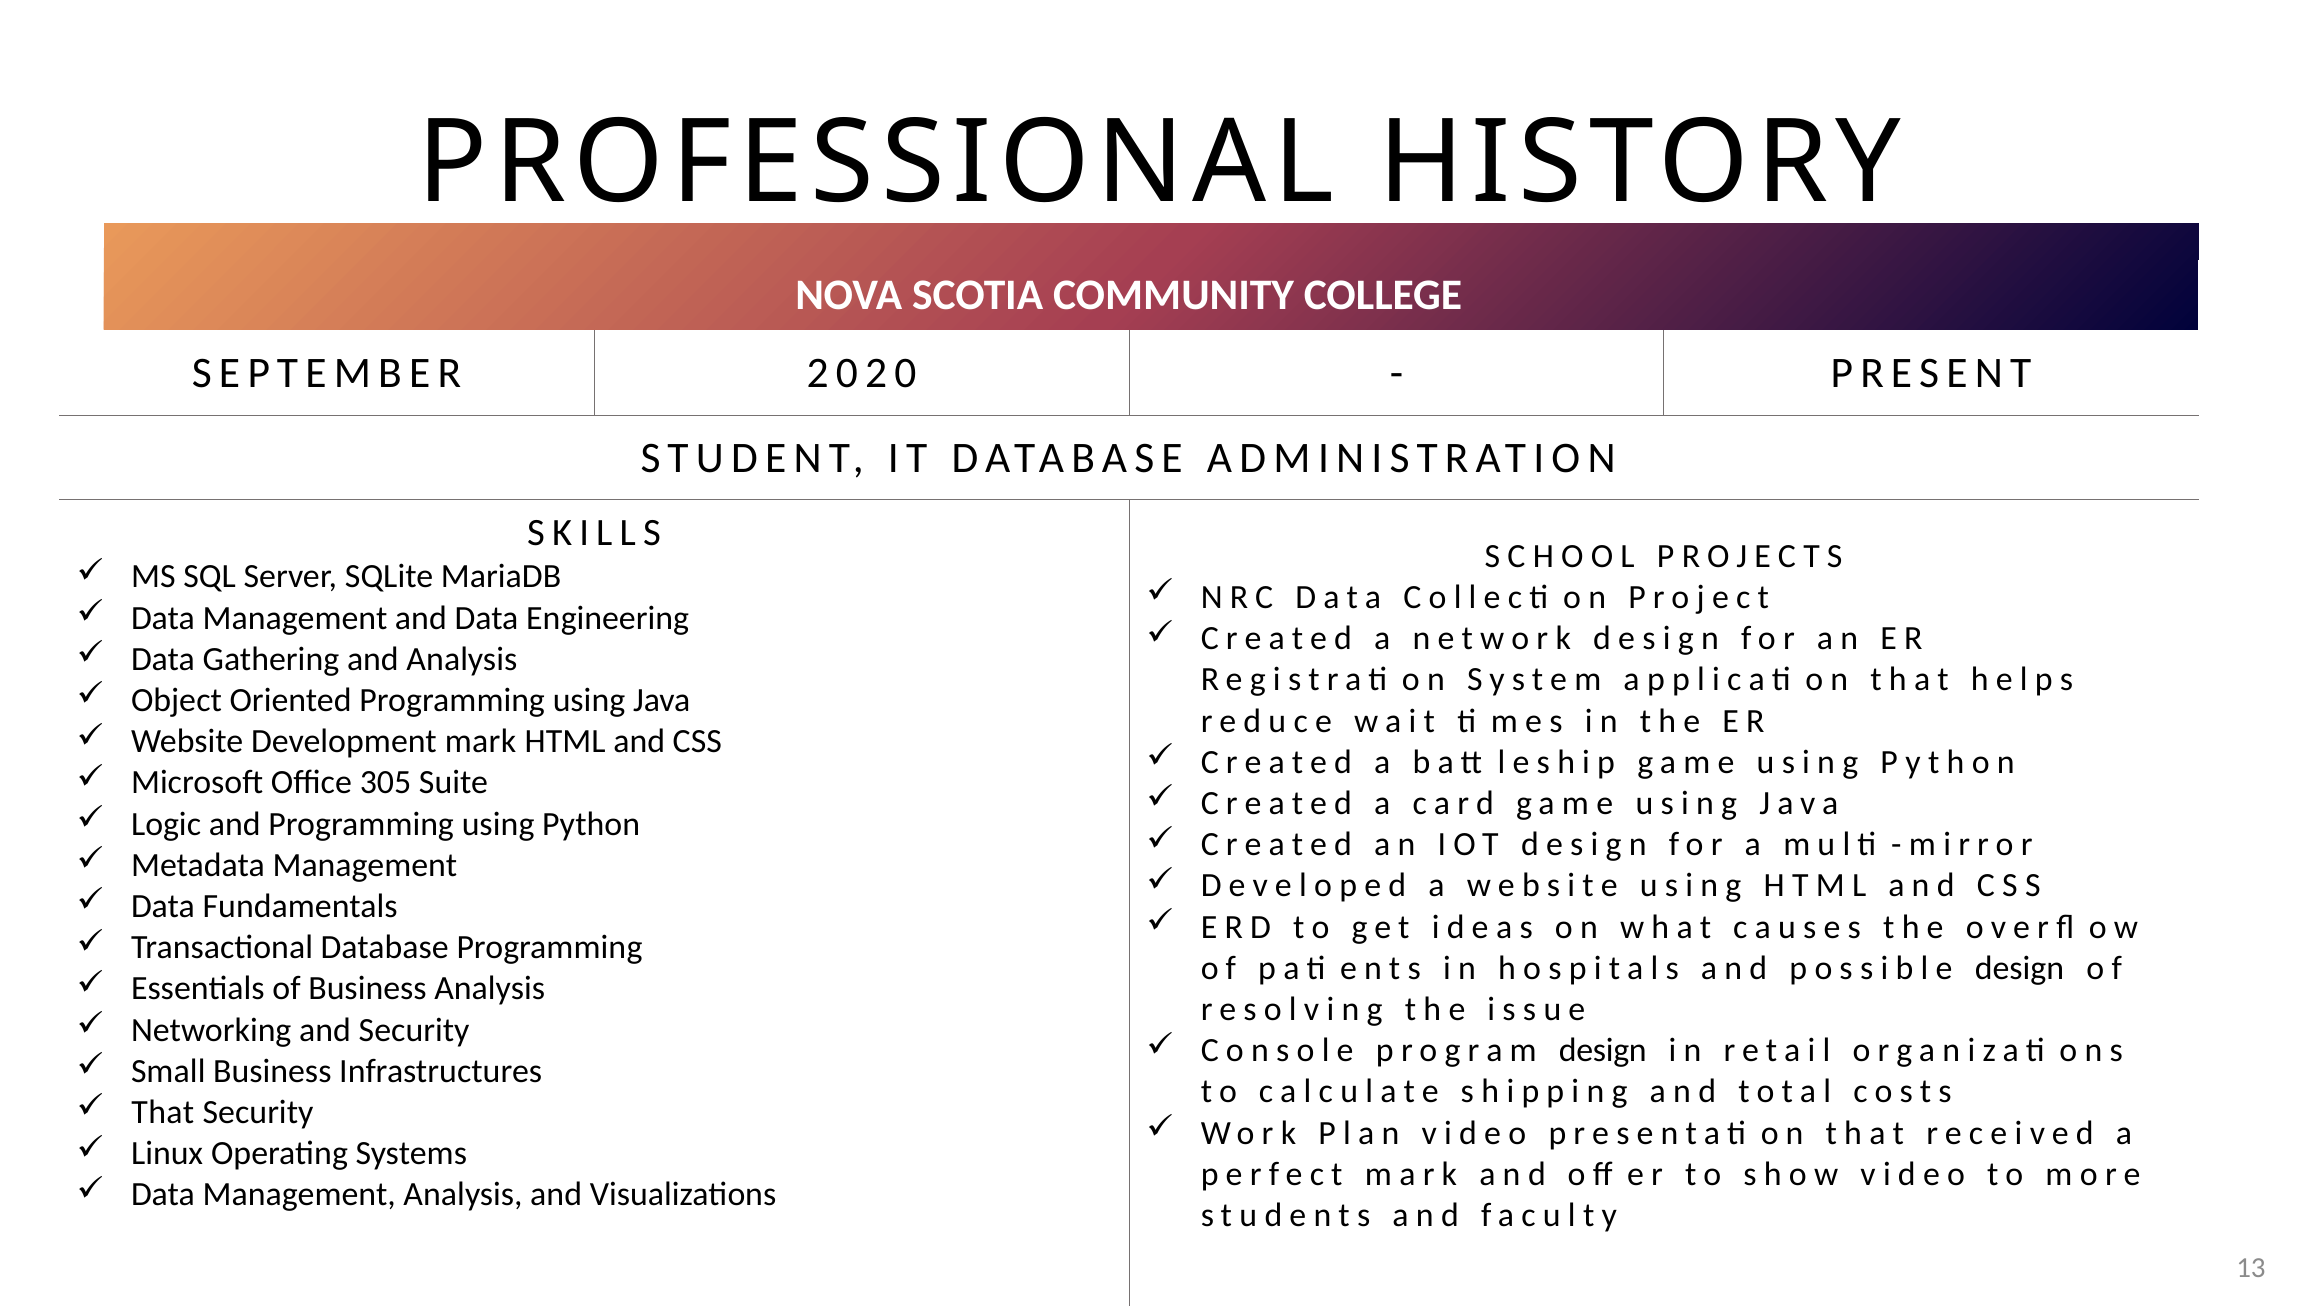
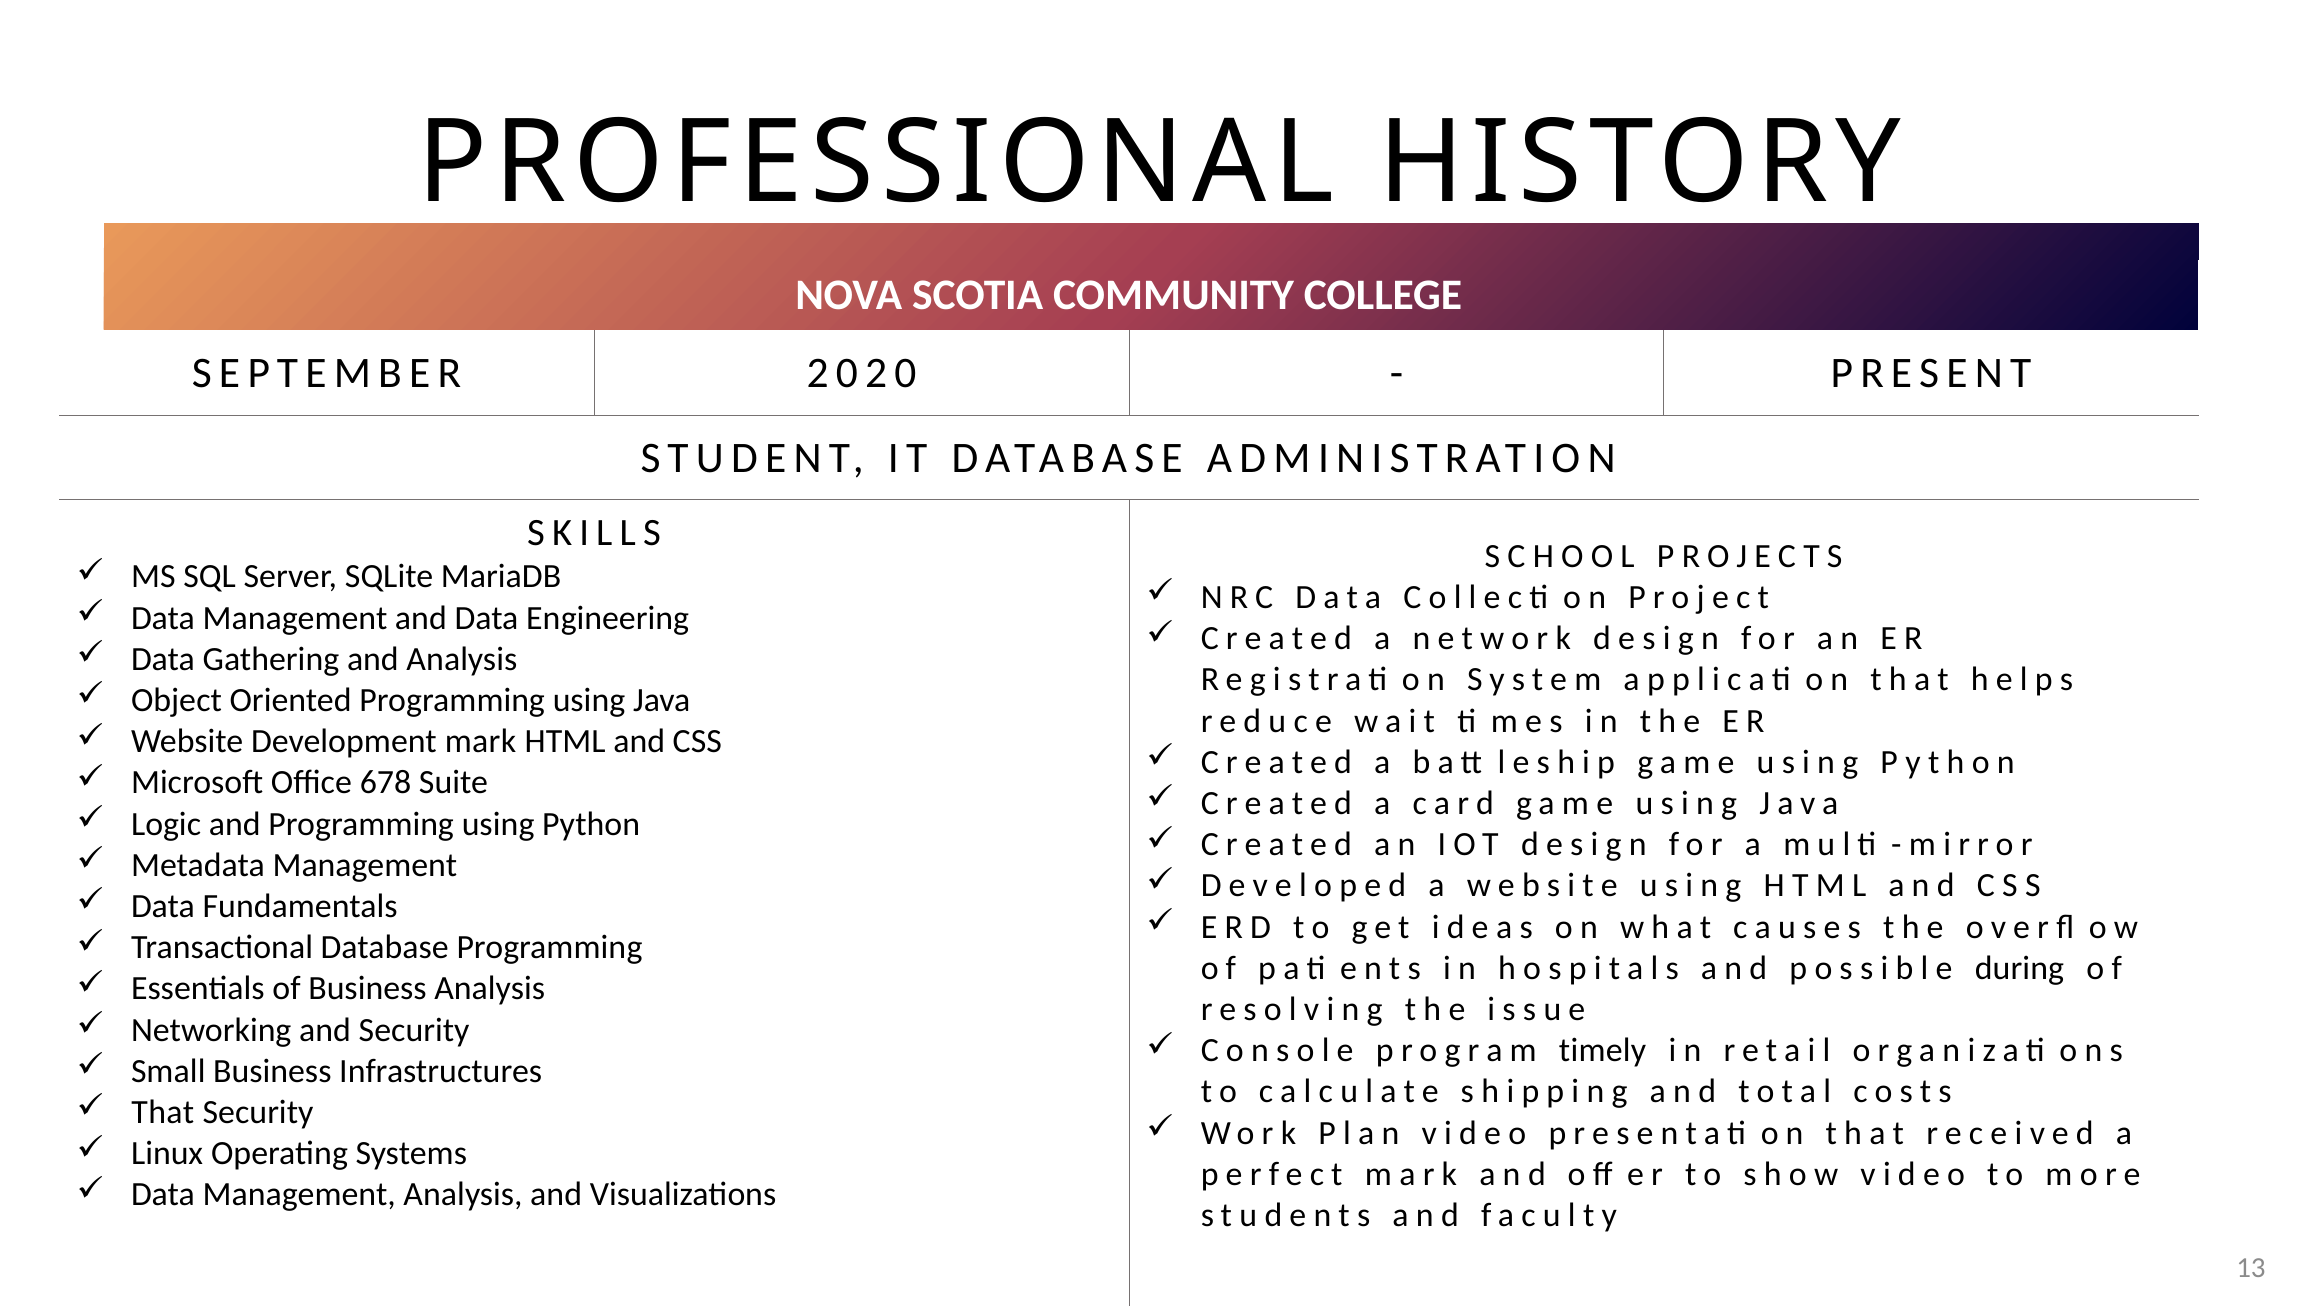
305: 305 -> 678
possible design: design -> during
program design: design -> timely
